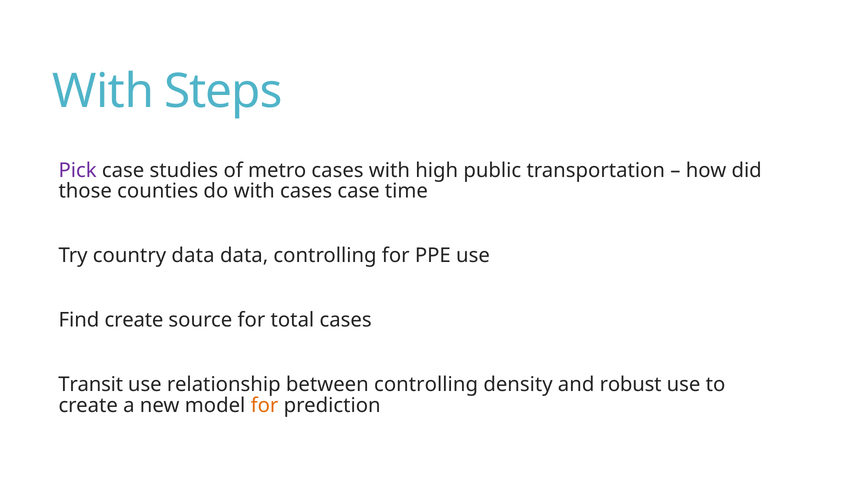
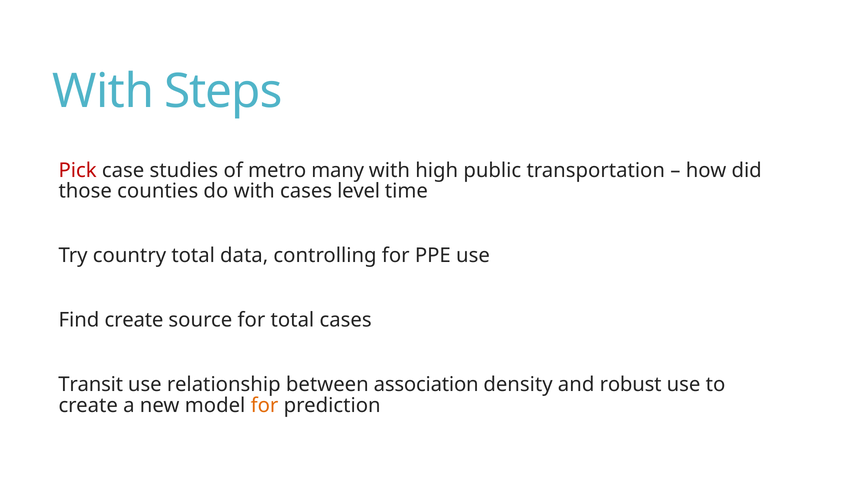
Pick colour: purple -> red
metro cases: cases -> many
cases case: case -> level
country data: data -> total
between controlling: controlling -> association
